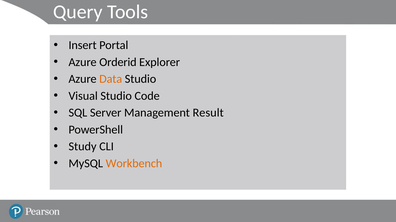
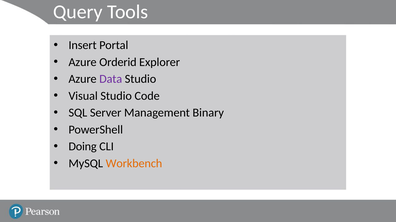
Data colour: orange -> purple
Result: Result -> Binary
Study: Study -> Doing
